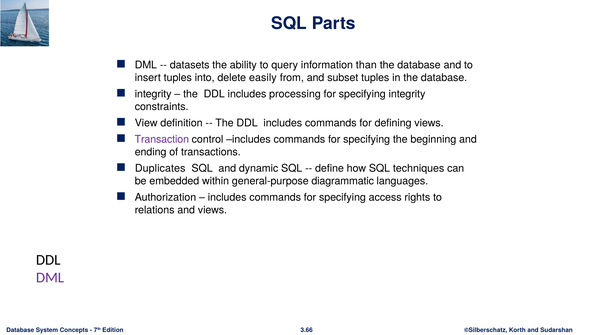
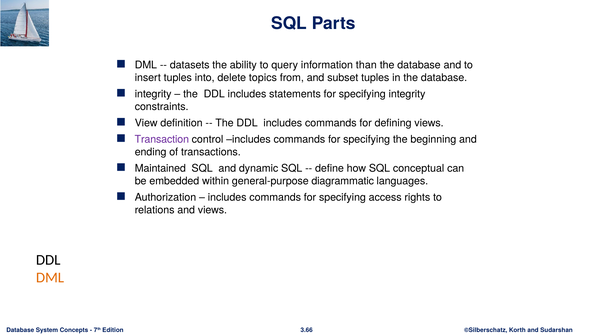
easily: easily -> topics
processing: processing -> statements
Duplicates: Duplicates -> Maintained
techniques: techniques -> conceptual
DML at (50, 278) colour: purple -> orange
